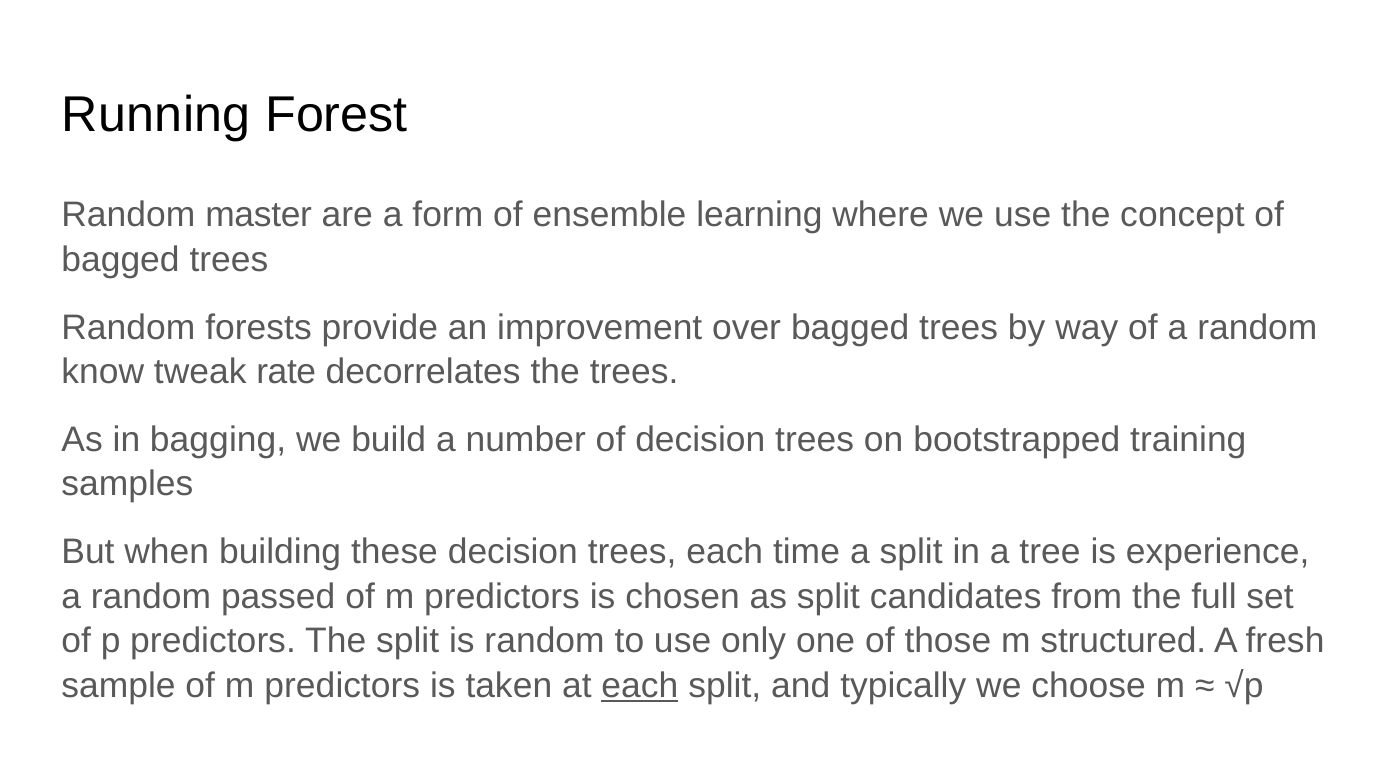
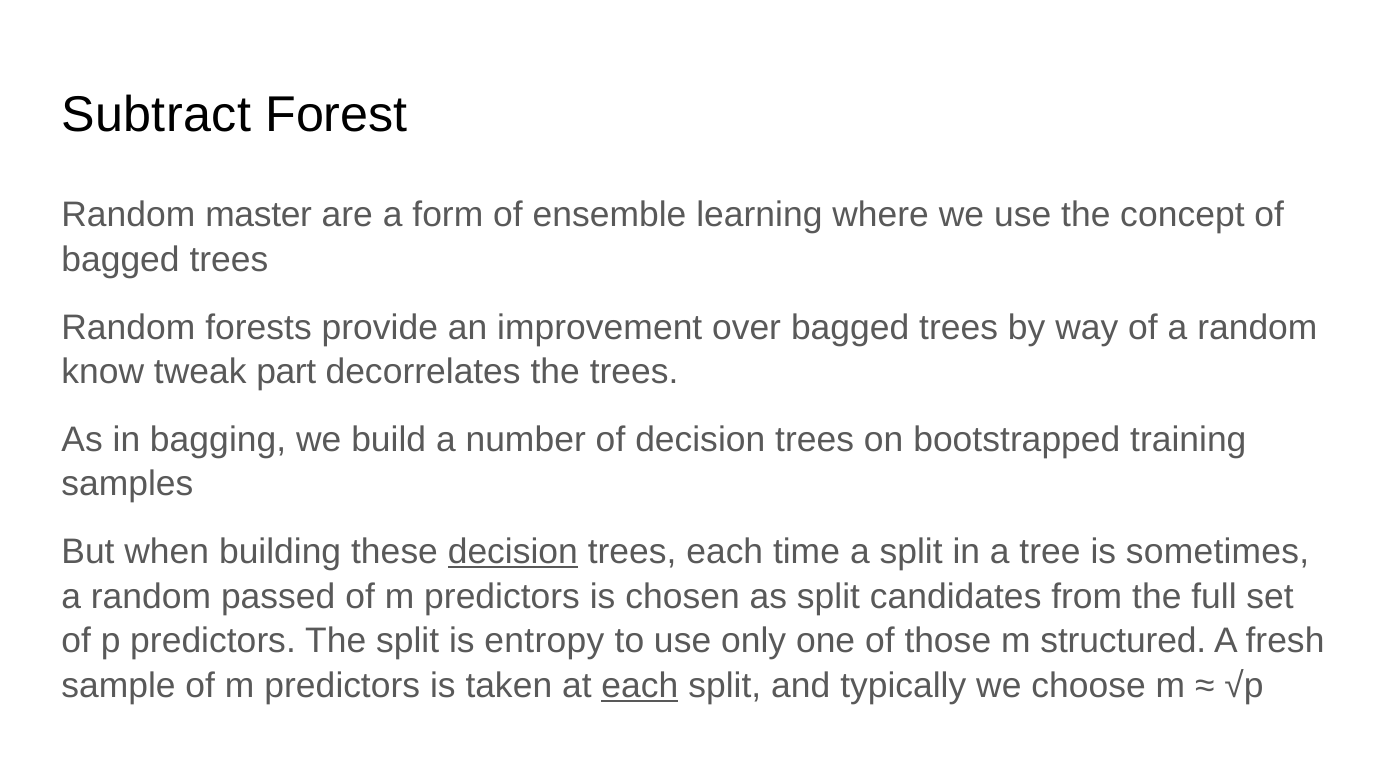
Running: Running -> Subtract
rate: rate -> part
decision at (513, 552) underline: none -> present
experience: experience -> sometimes
is random: random -> entropy
